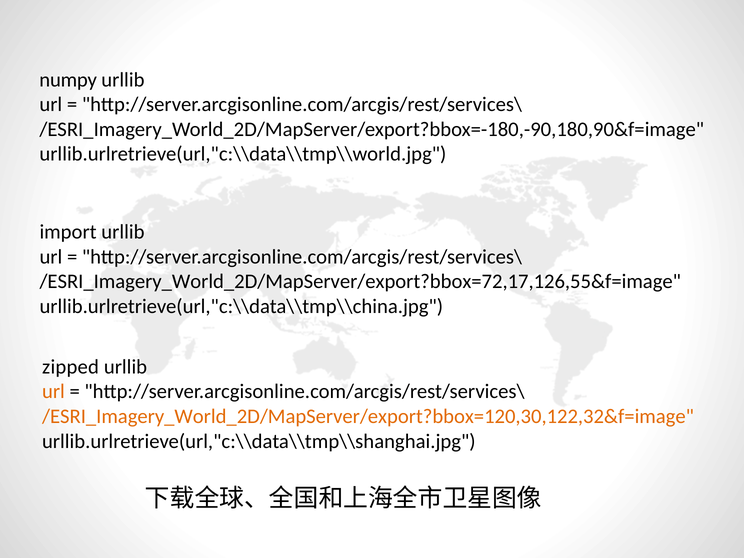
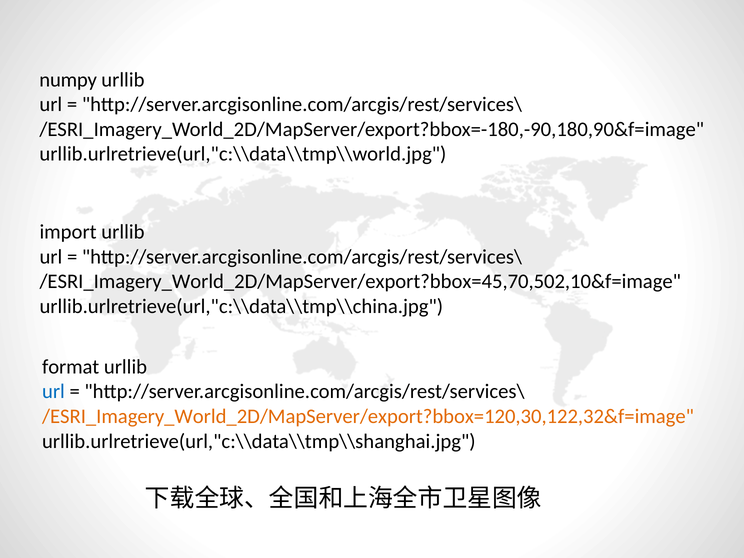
/ESRI_Imagery_World_2D/MapServer/export?bbox=72,17,126,55&f=image: /ESRI_Imagery_World_2D/MapServer/export?bbox=72,17,126,55&f=image -> /ESRI_Imagery_World_2D/MapServer/export?bbox=45,70,502,10&f=image
zipped: zipped -> format
url at (53, 392) colour: orange -> blue
